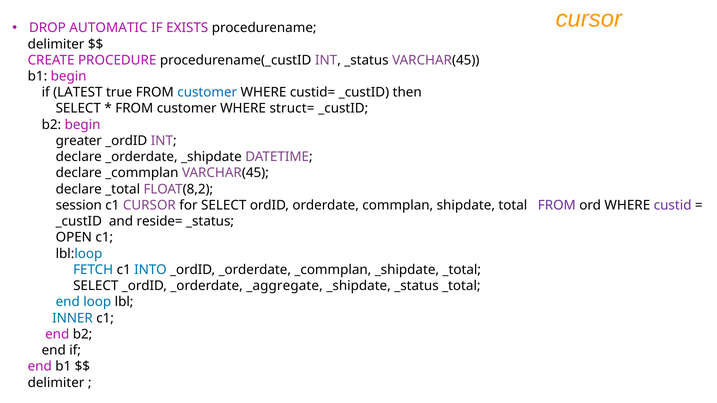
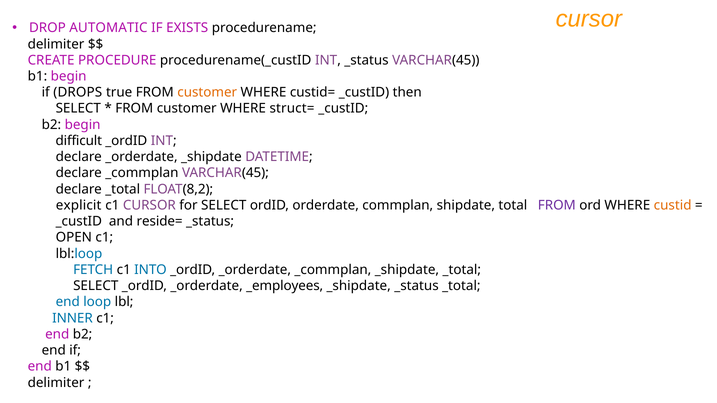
LATEST: LATEST -> DROPS
customer at (207, 93) colour: blue -> orange
greater: greater -> difficult
session: session -> explicit
custid colour: purple -> orange
_aggregate: _aggregate -> _employees
